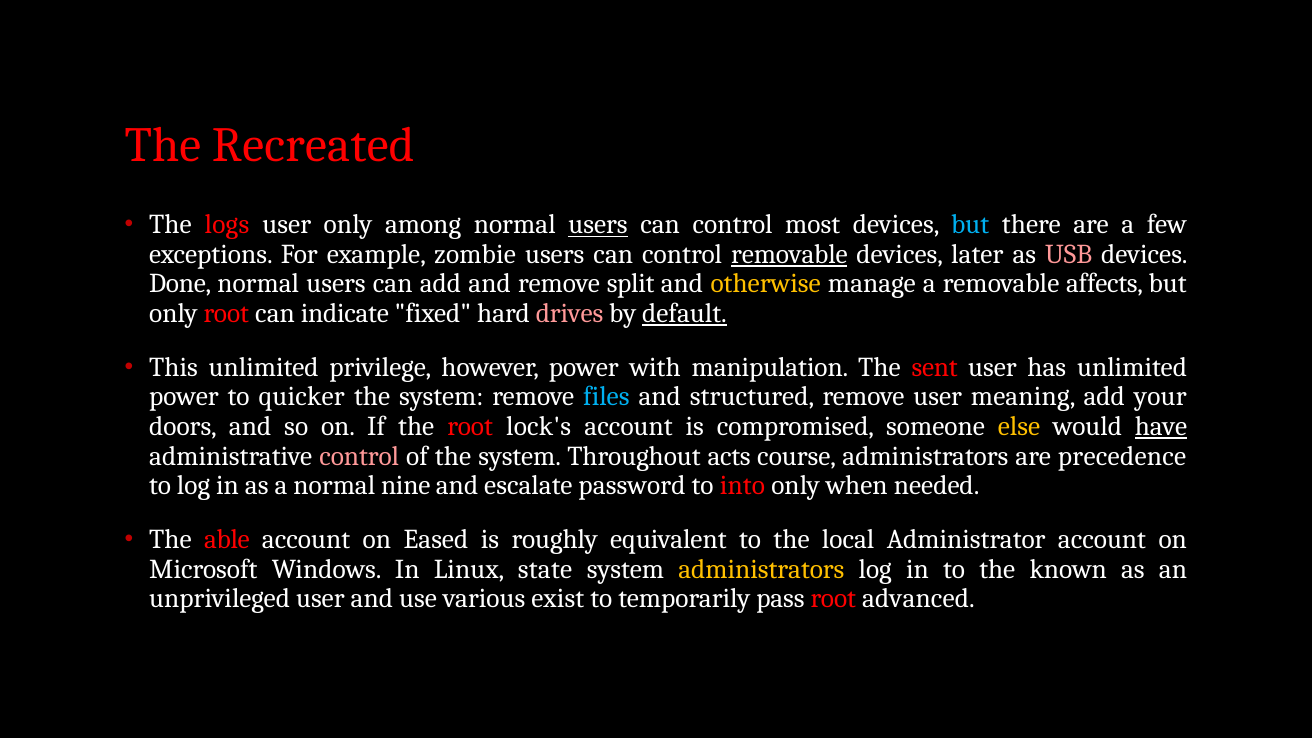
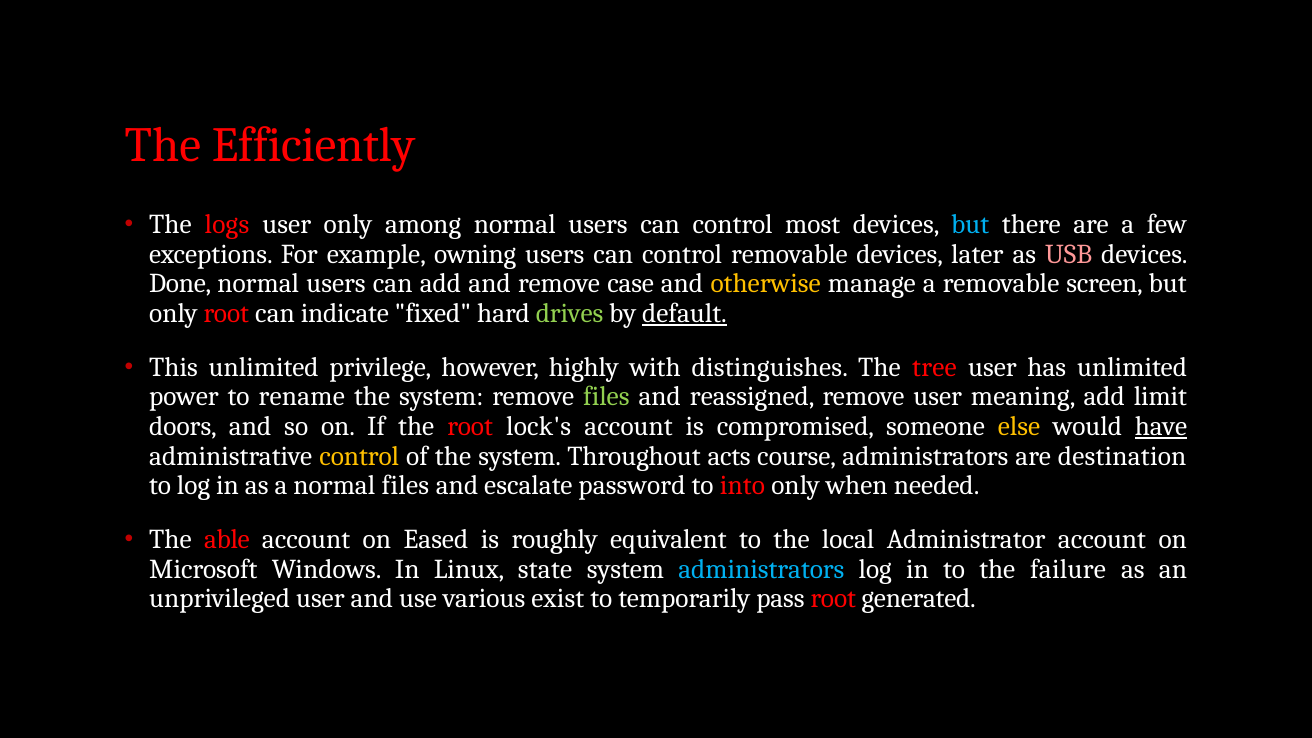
Recreated: Recreated -> Efficiently
users at (598, 225) underline: present -> none
zombie: zombie -> owning
removable at (789, 254) underline: present -> none
split: split -> case
affects: affects -> screen
drives colour: pink -> light green
however power: power -> highly
manipulation: manipulation -> distinguishes
sent: sent -> tree
quicker: quicker -> rename
files at (606, 397) colour: light blue -> light green
structured: structured -> reassigned
your: your -> limit
control at (359, 456) colour: pink -> yellow
precedence: precedence -> destination
normal nine: nine -> files
administrators at (761, 569) colour: yellow -> light blue
known: known -> failure
advanced: advanced -> generated
